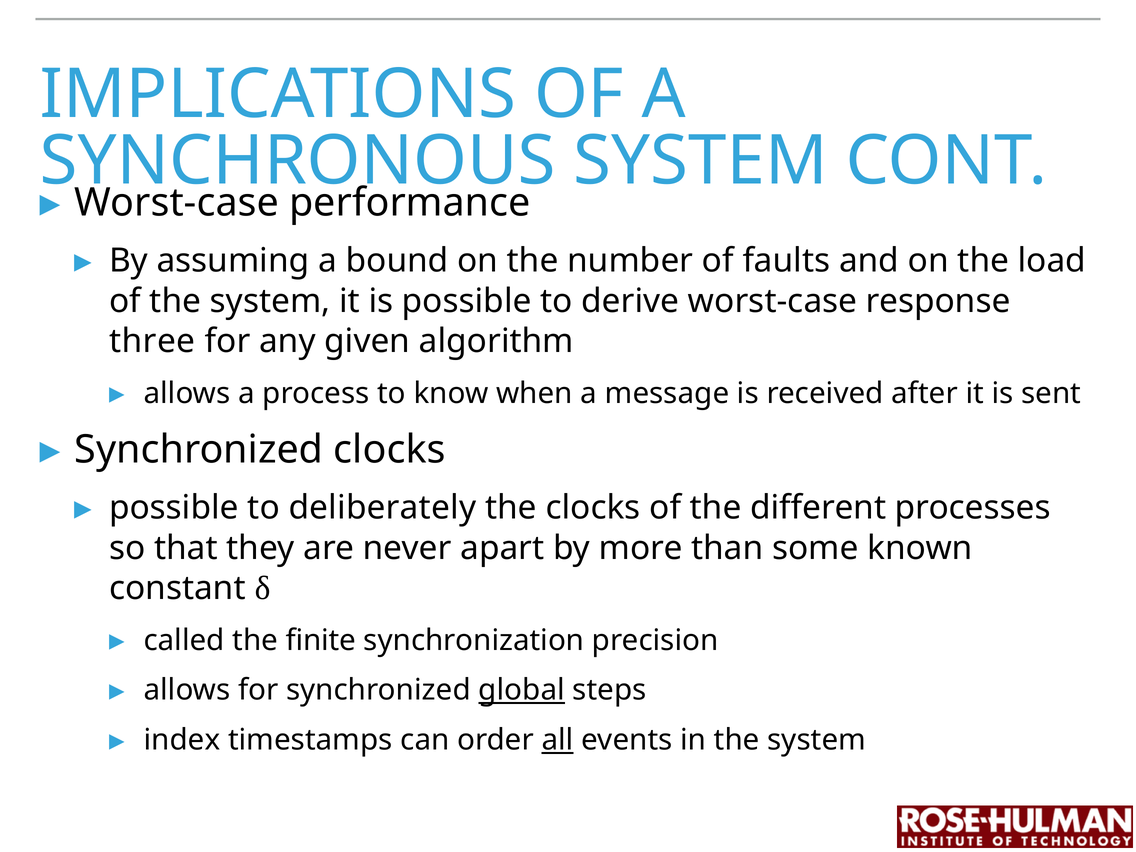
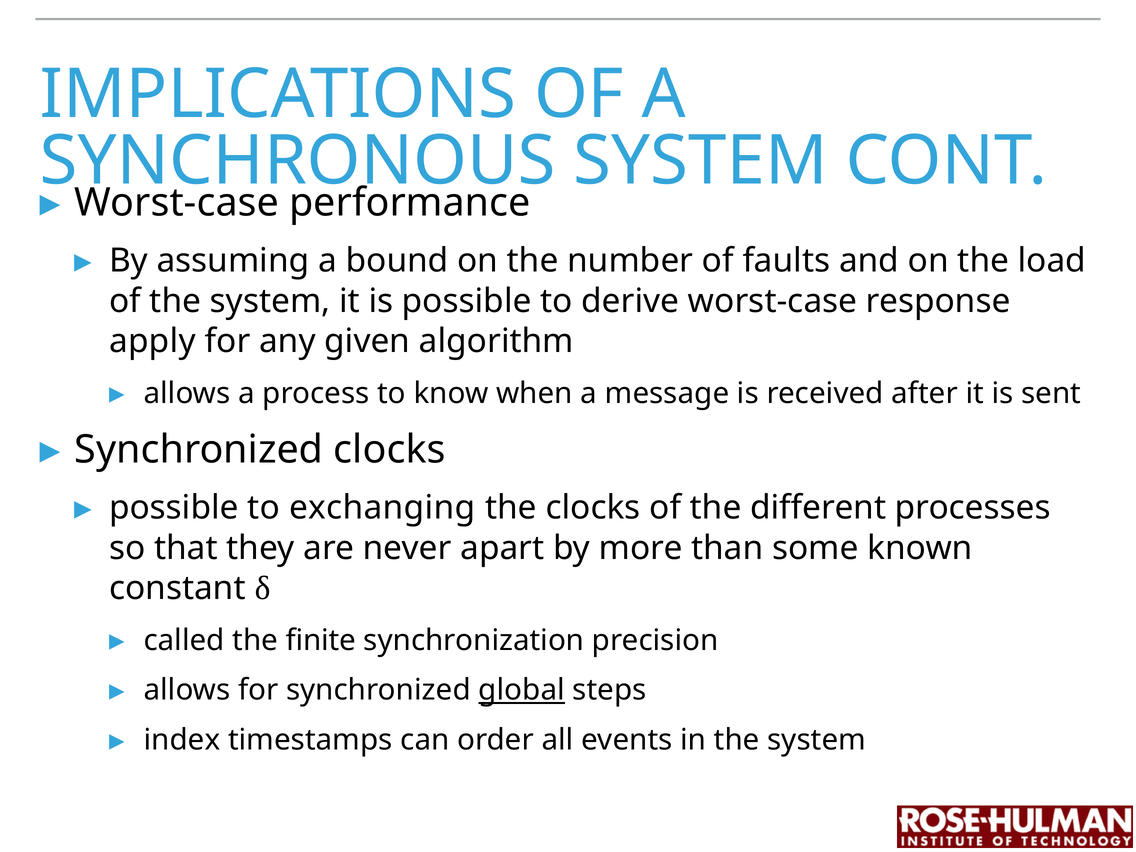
three: three -> apply
deliberately: deliberately -> exchanging
all underline: present -> none
